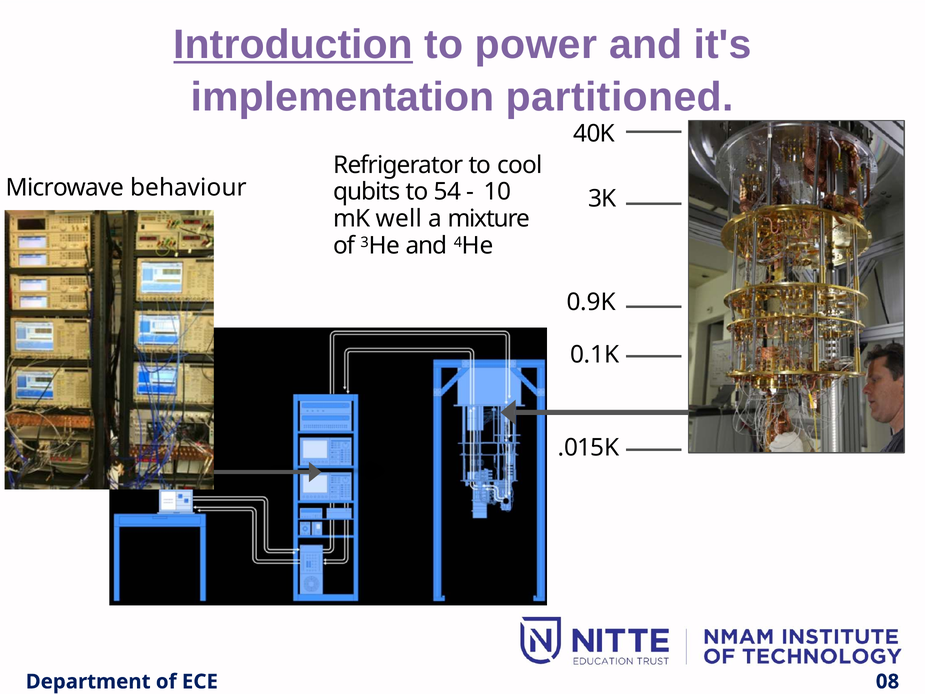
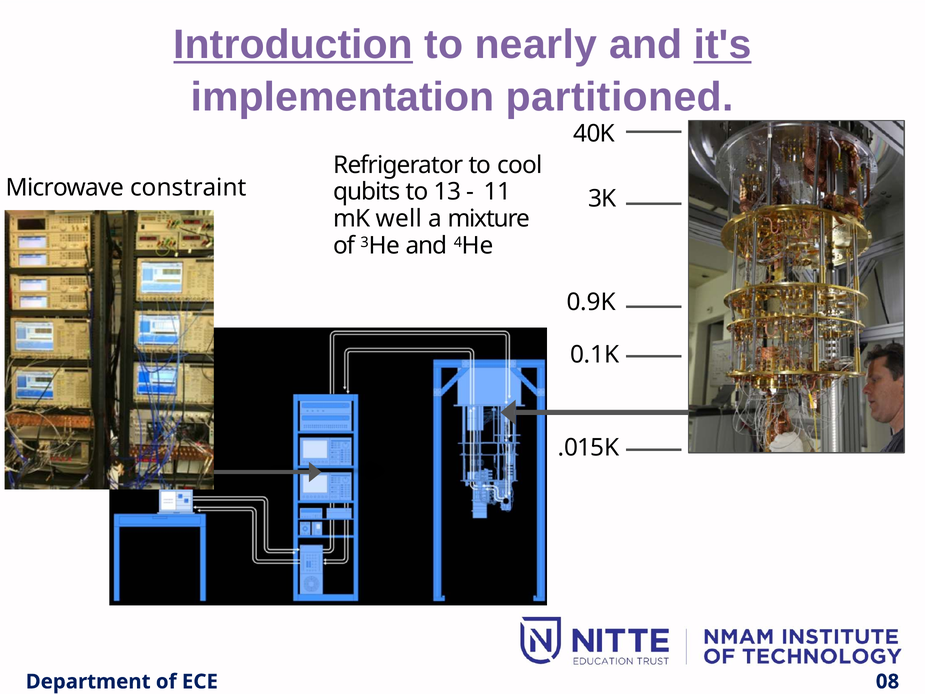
power: power -> nearly
it's underline: none -> present
behaviour: behaviour -> constraint
54: 54 -> 13
10: 10 -> 11
